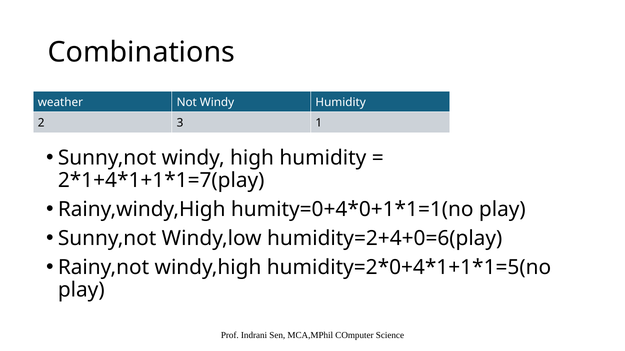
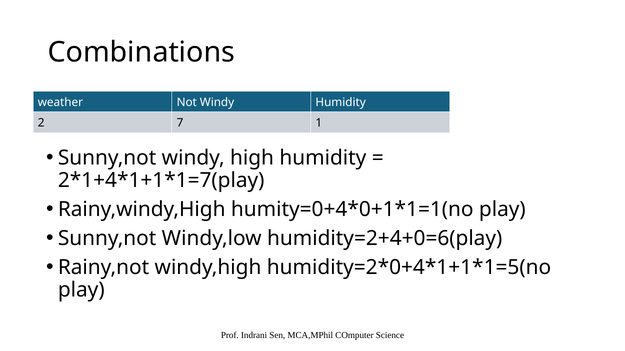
3: 3 -> 7
